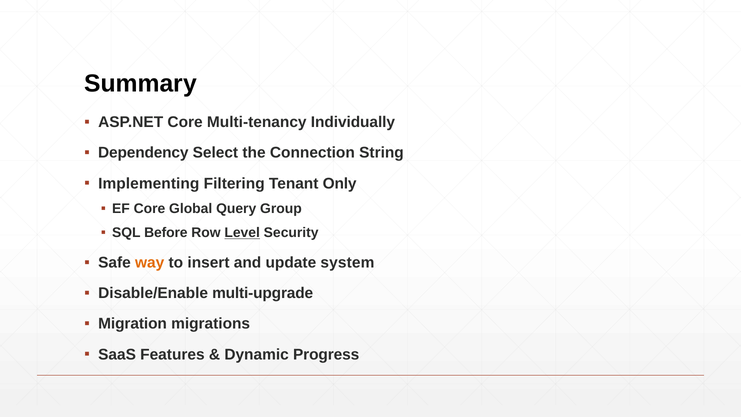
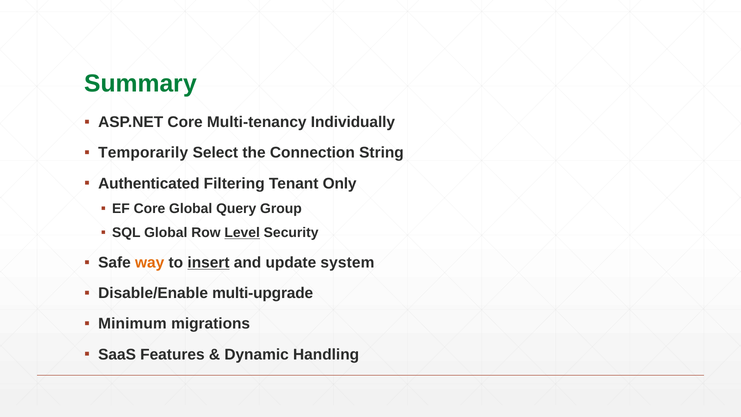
Summary colour: black -> green
Dependency: Dependency -> Temporarily
Implementing: Implementing -> Authenticated
SQL Before: Before -> Global
insert underline: none -> present
Migration: Migration -> Minimum
Progress: Progress -> Handling
